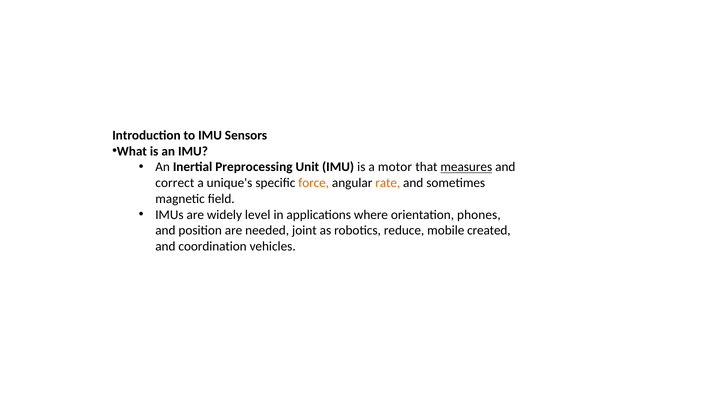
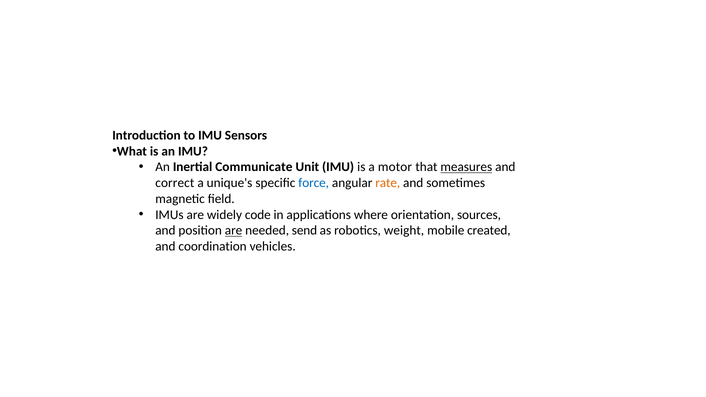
Preprocessing: Preprocessing -> Communicate
force colour: orange -> blue
level: level -> code
phones: phones -> sources
are at (234, 231) underline: none -> present
joint: joint -> send
reduce: reduce -> weight
